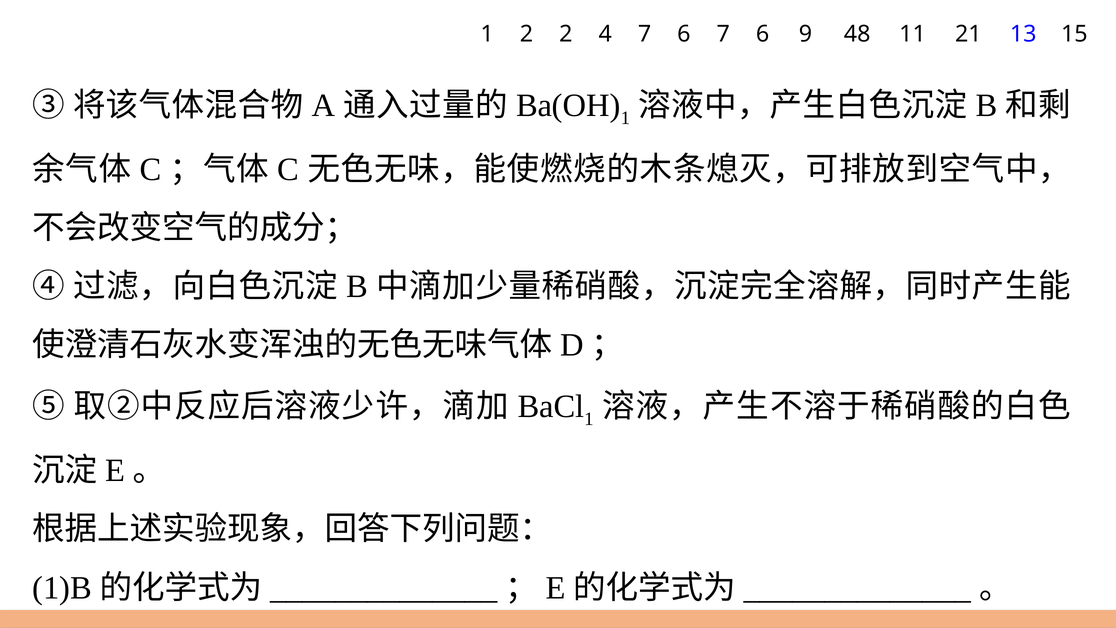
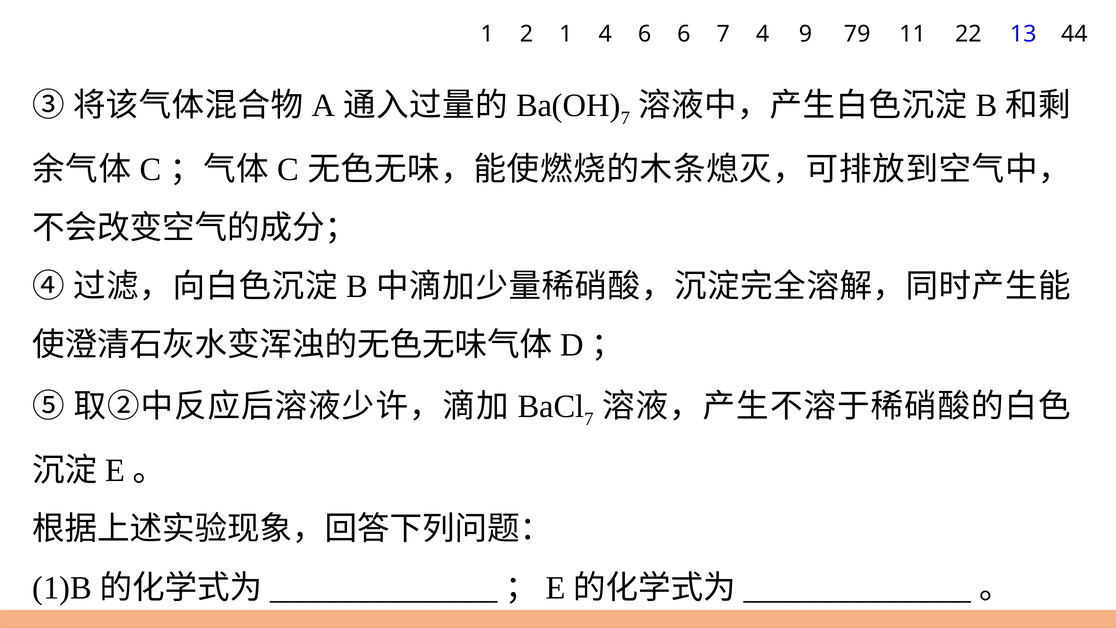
2 2: 2 -> 1
4 7: 7 -> 6
6 7 6: 6 -> 4
48: 48 -> 79
21: 21 -> 22
15: 15 -> 44
1 at (625, 118): 1 -> 7
1 at (589, 419): 1 -> 7
